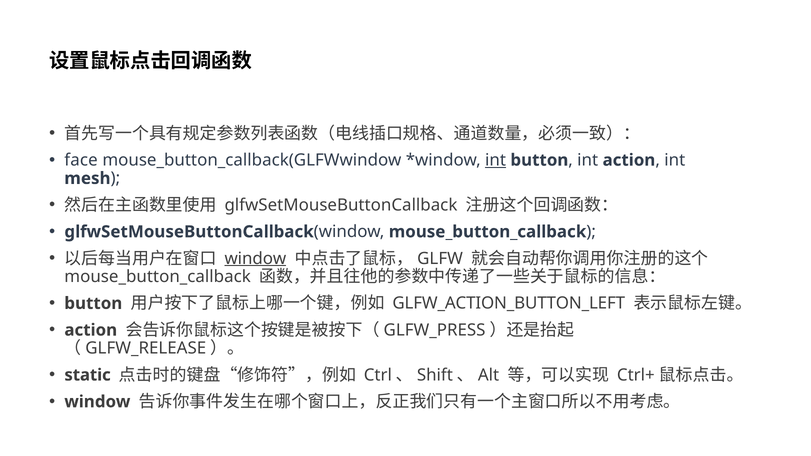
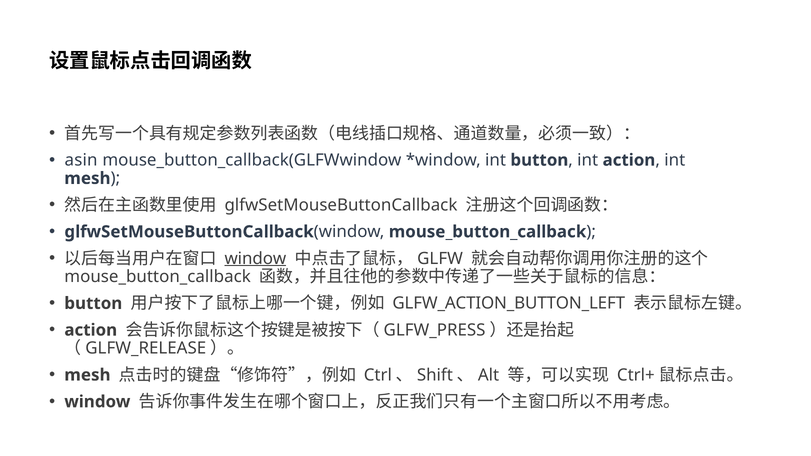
face: face -> asin
int at (496, 160) underline: present -> none
static at (88, 375): static -> mesh
